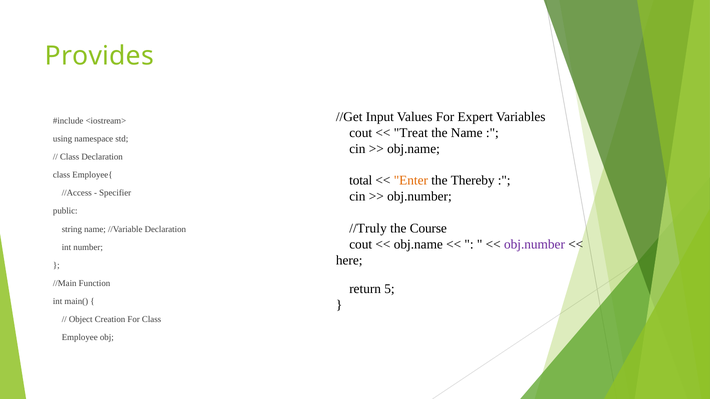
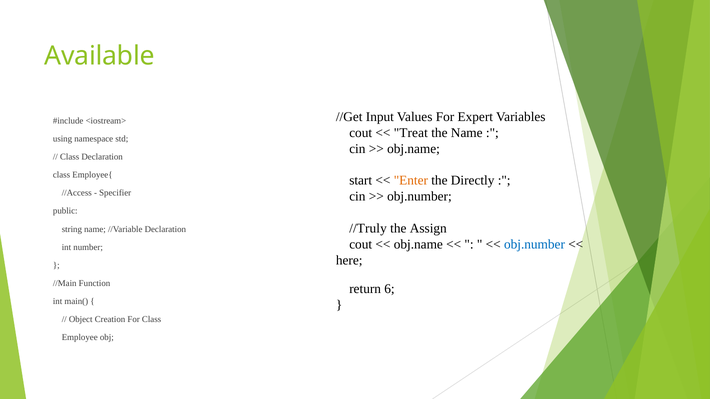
Provides: Provides -> Available
total: total -> start
Thereby: Thereby -> Directly
Course: Course -> Assign
obj.number at (534, 245) colour: purple -> blue
5: 5 -> 6
